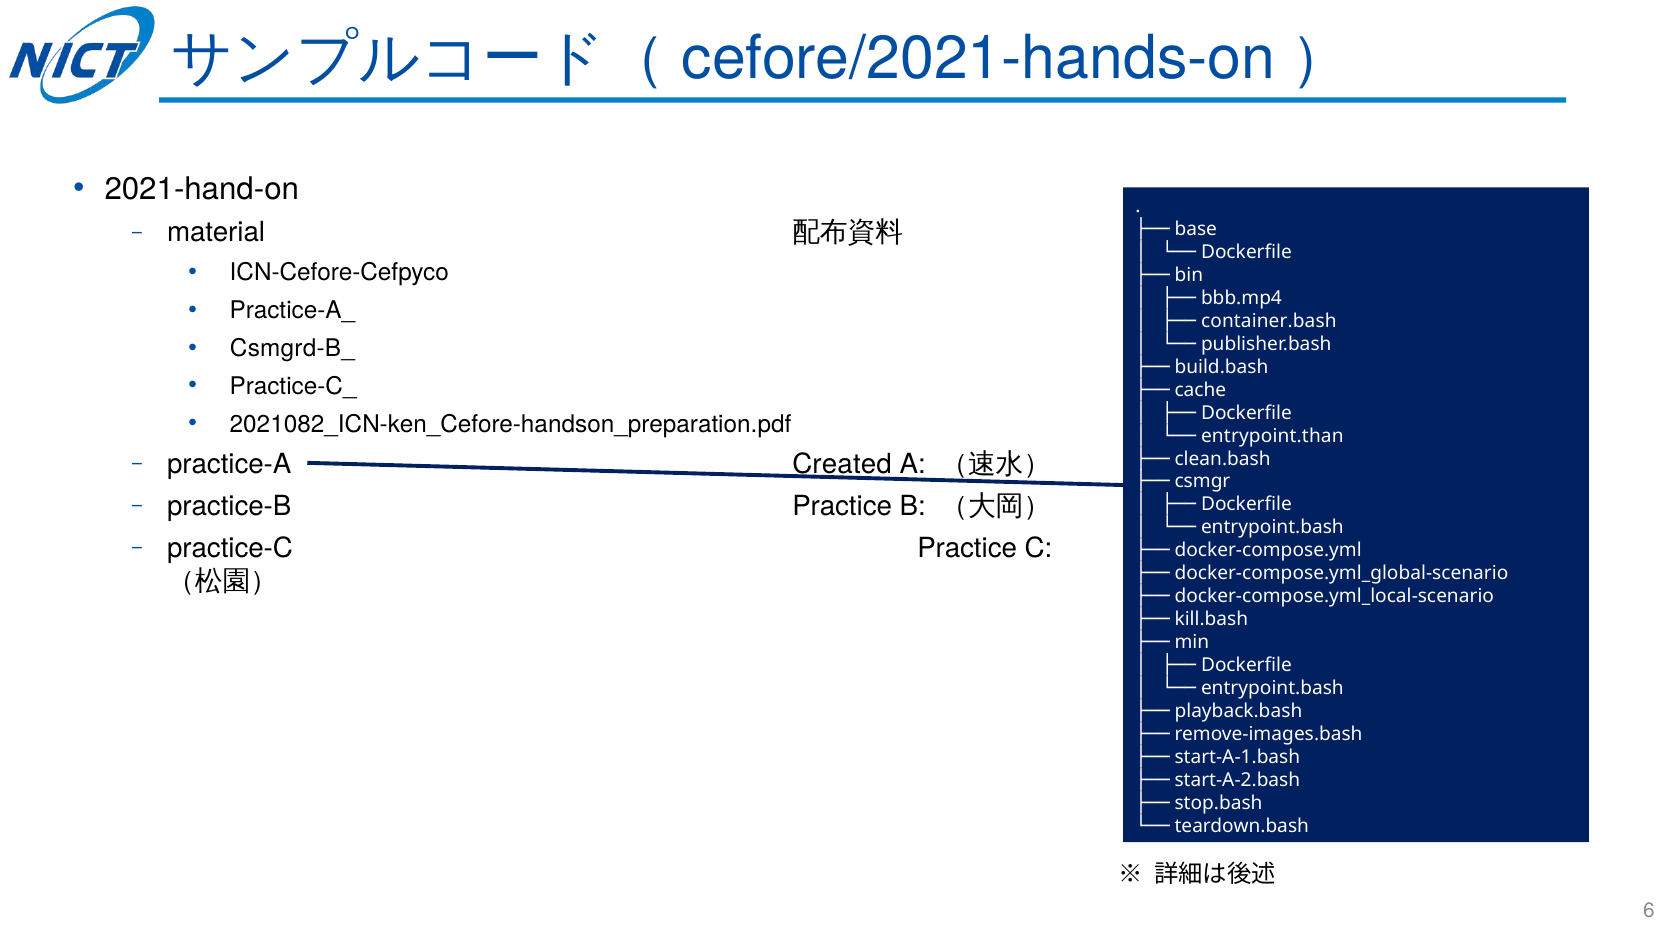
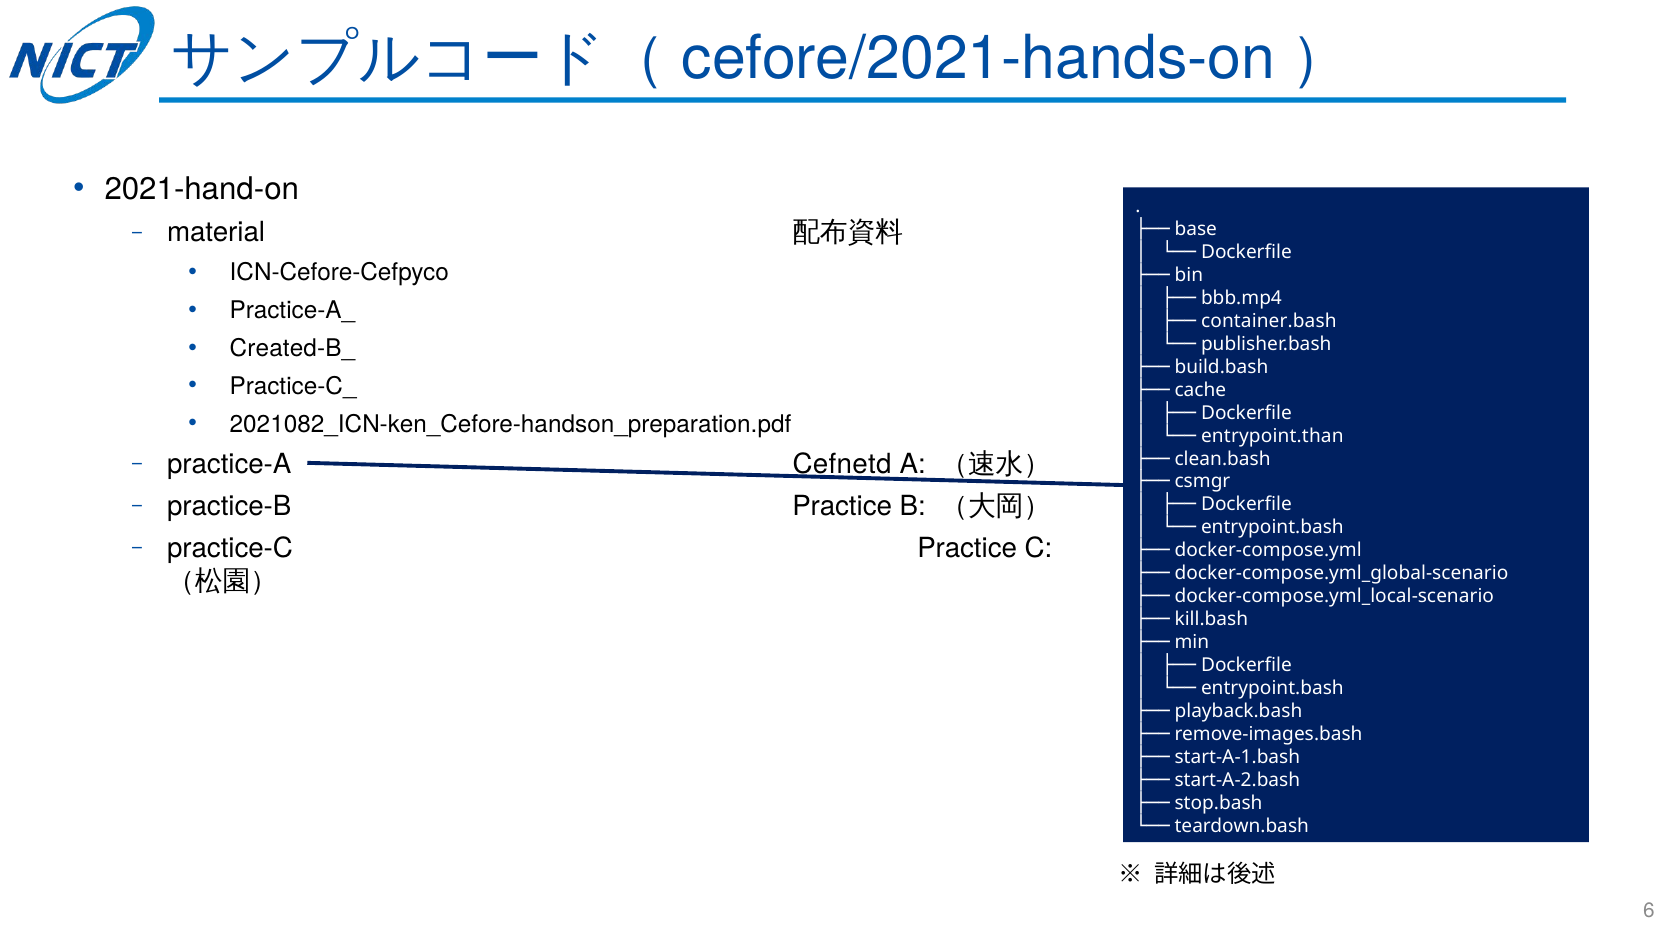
Csmgrd-B_: Csmgrd-B_ -> Created-B_
Created: Created -> Cefnetd
